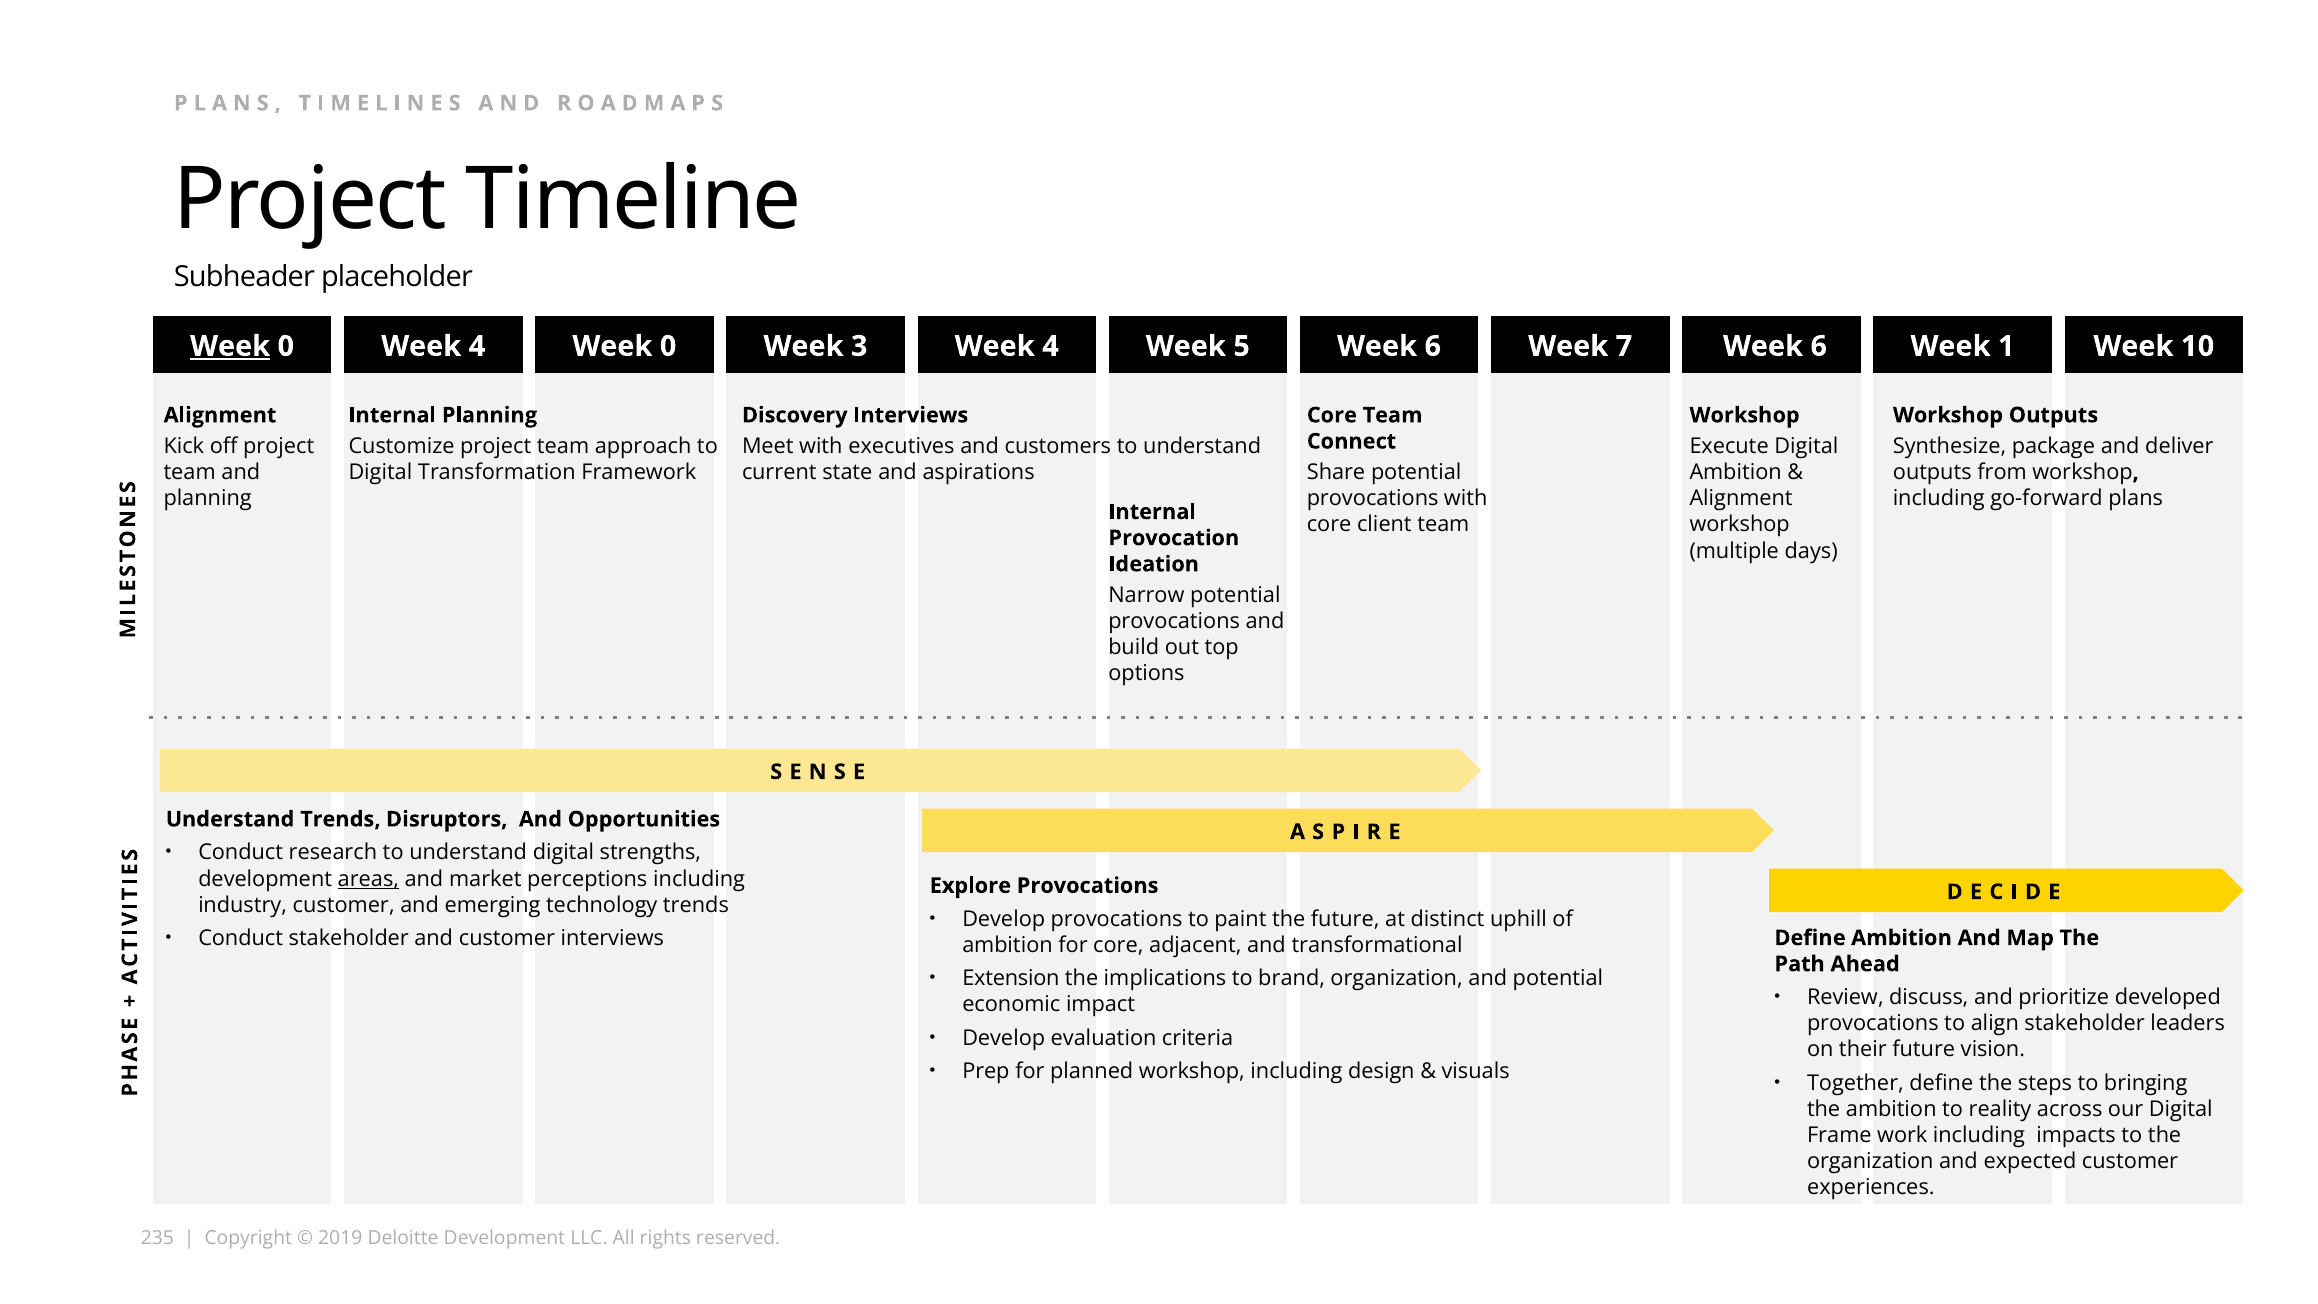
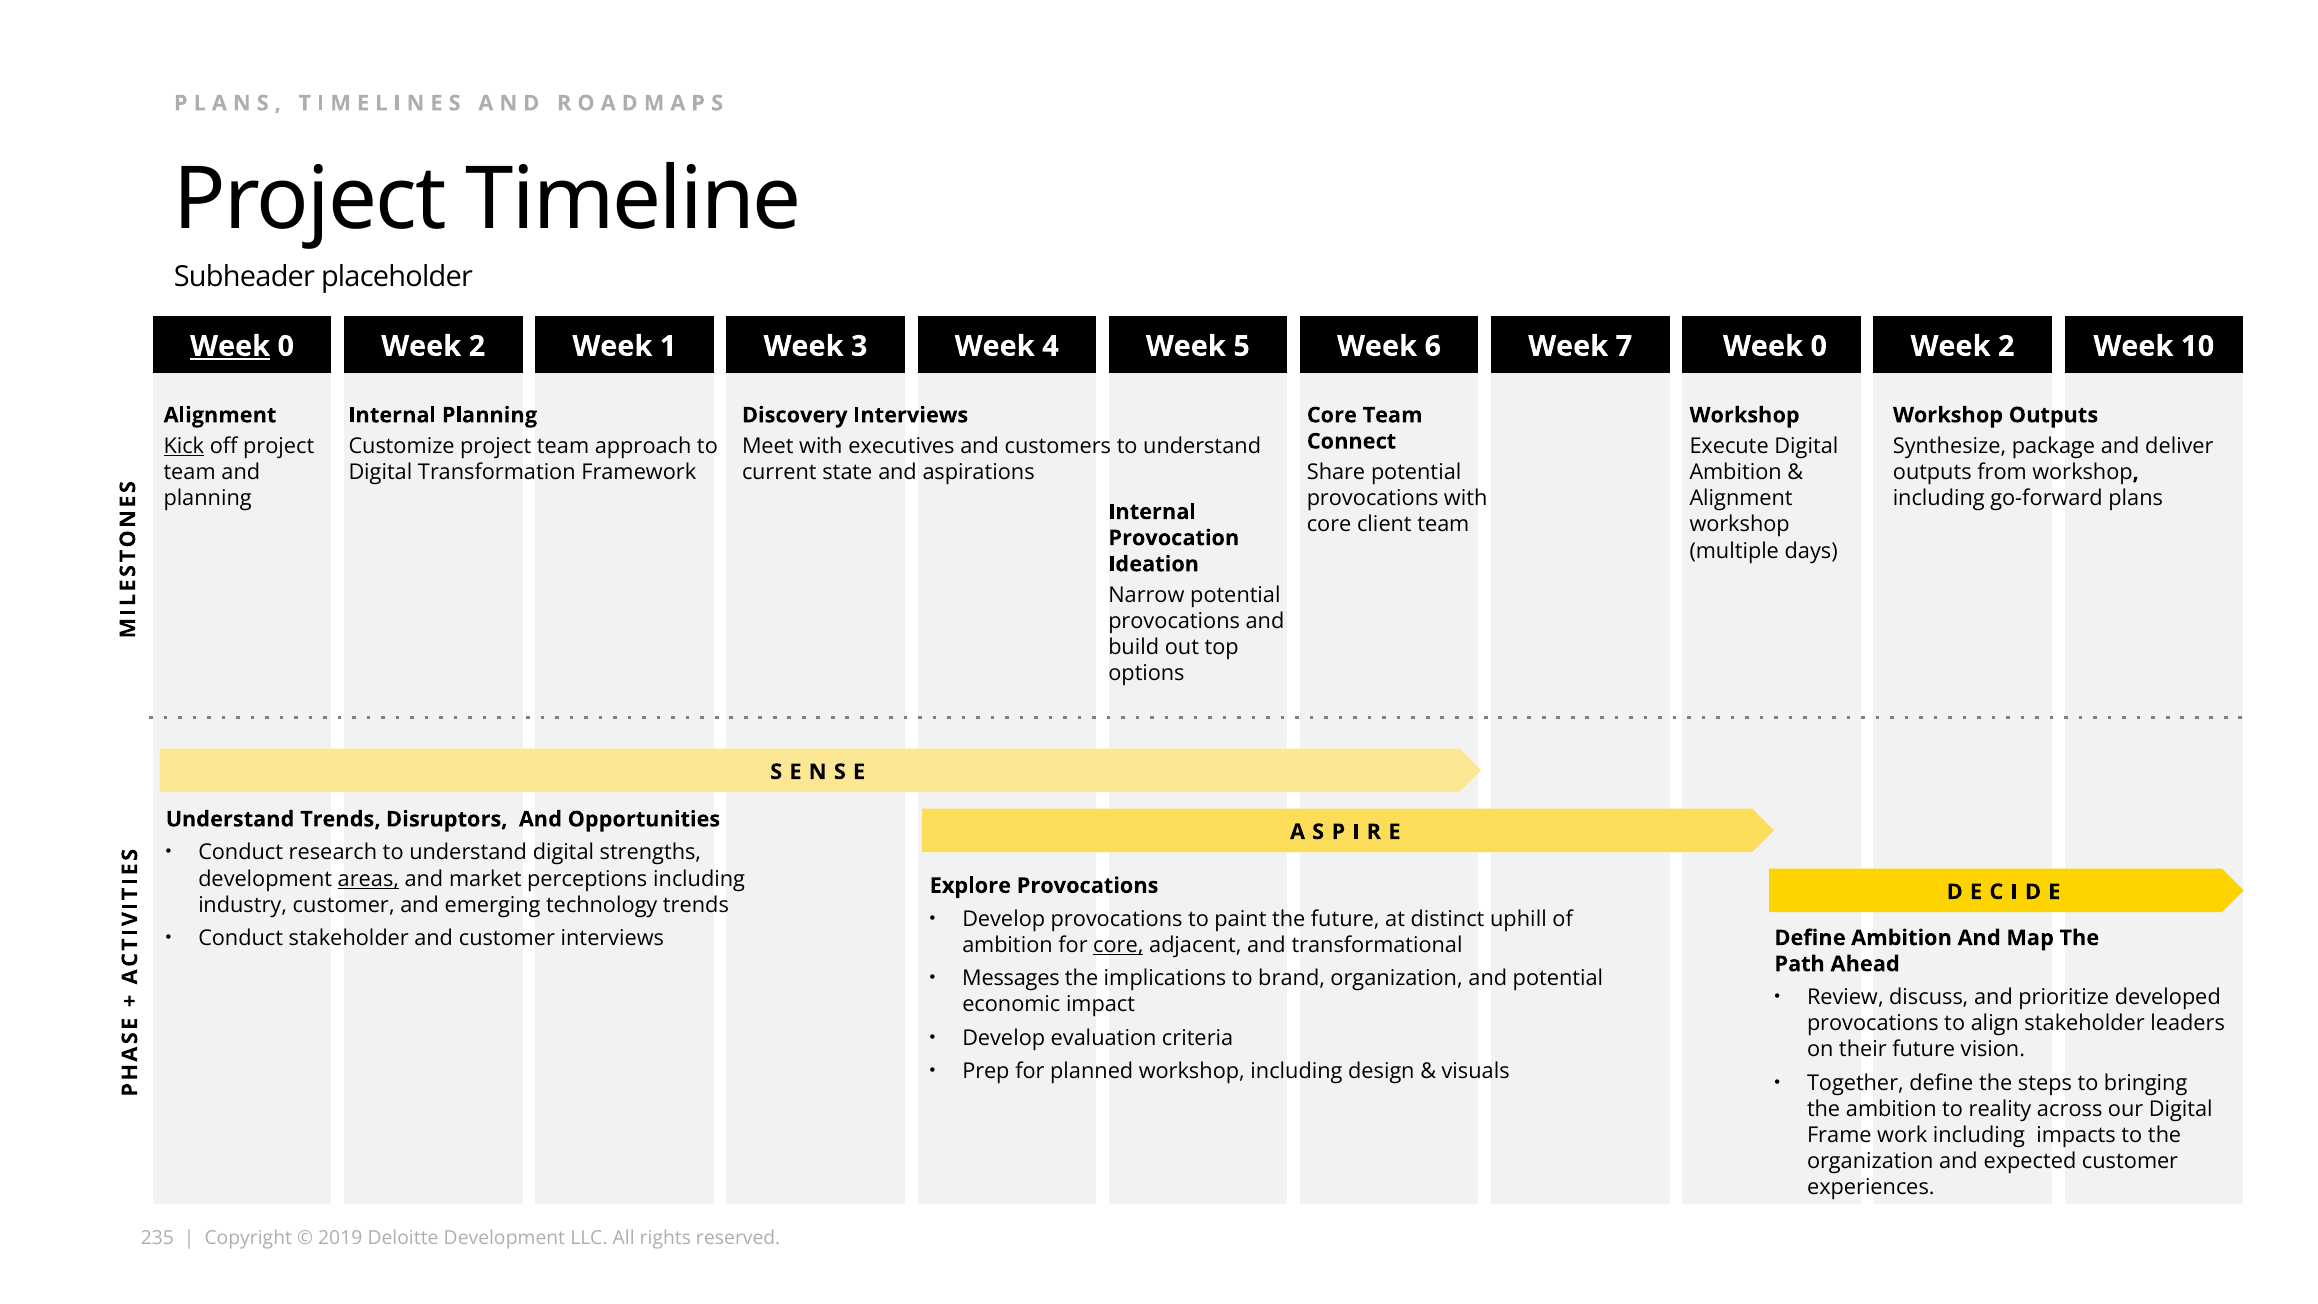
4 at (477, 346): 4 -> 2
0 at (668, 346): 0 -> 1
7 Week 6: 6 -> 0
1 at (2006, 346): 1 -> 2
Kick underline: none -> present
core at (1118, 945) underline: none -> present
Extension: Extension -> Messages
